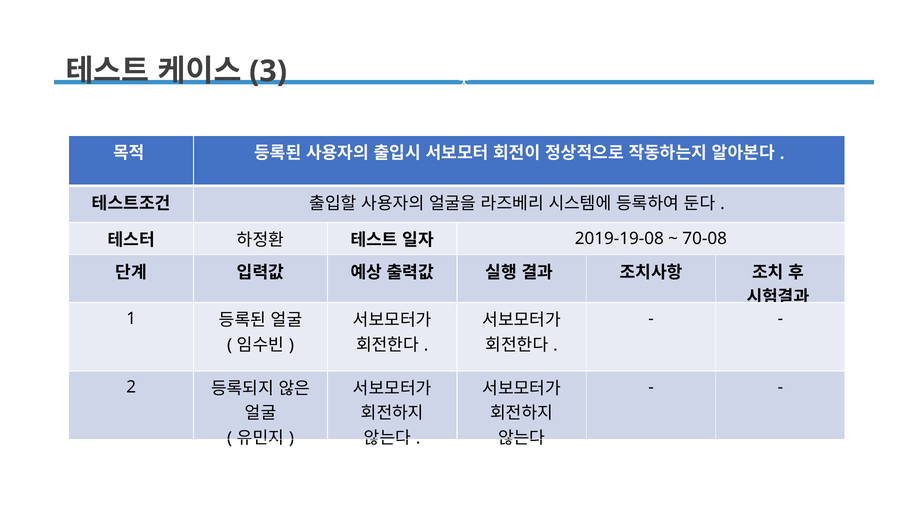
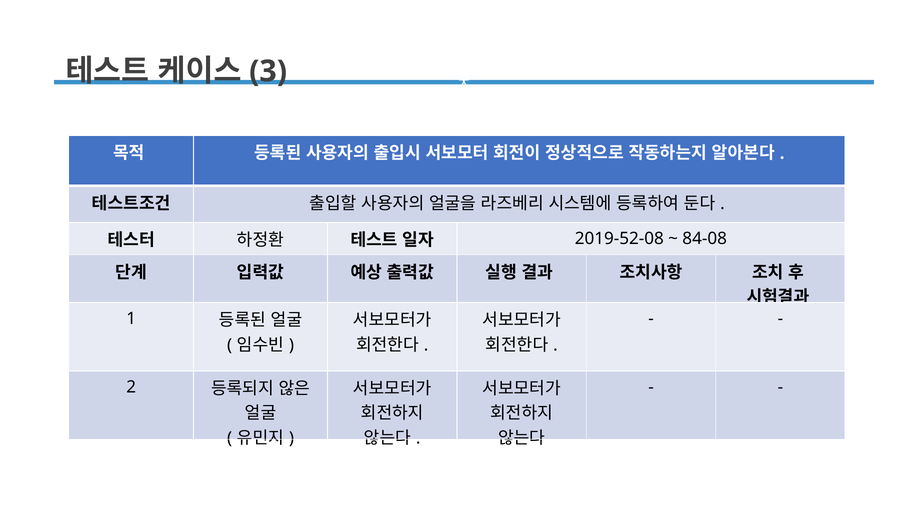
2019-19-08: 2019-19-08 -> 2019-52-08
70-08: 70-08 -> 84-08
